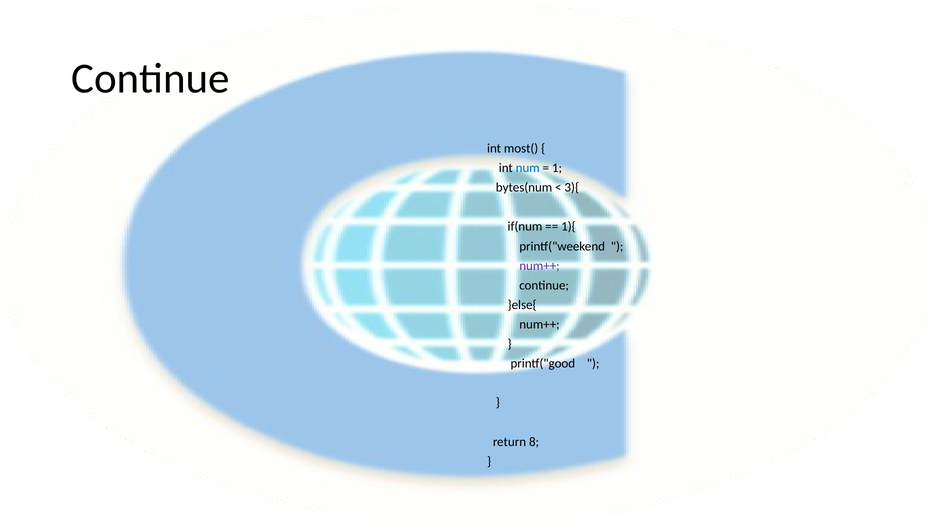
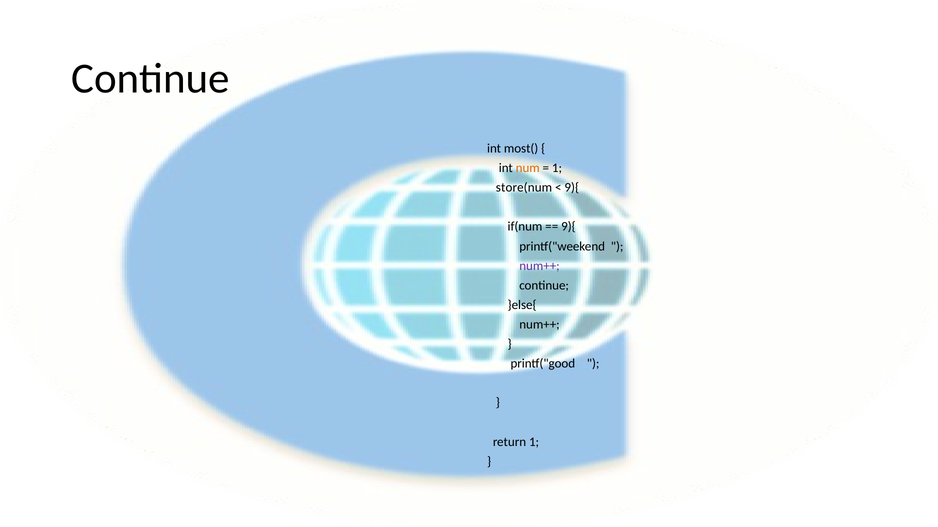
num colour: blue -> orange
bytes(num: bytes(num -> store(num
3){ at (572, 188): 3){ -> 9){
1){ at (568, 227): 1){ -> 9){
return 8: 8 -> 1
